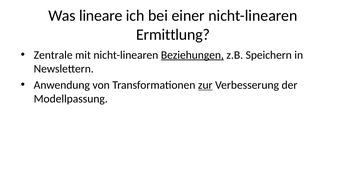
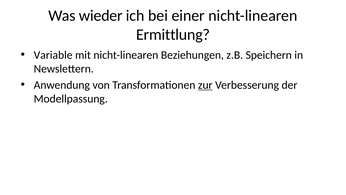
lineare: lineare -> wieder
Zentrale: Zentrale -> Variable
Beziehungen underline: present -> none
